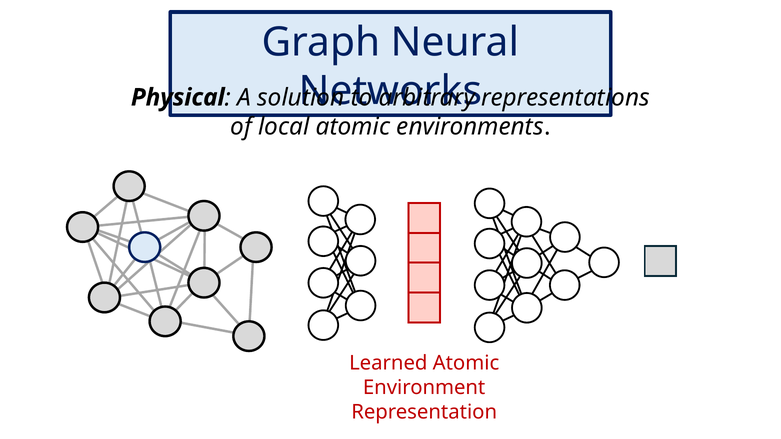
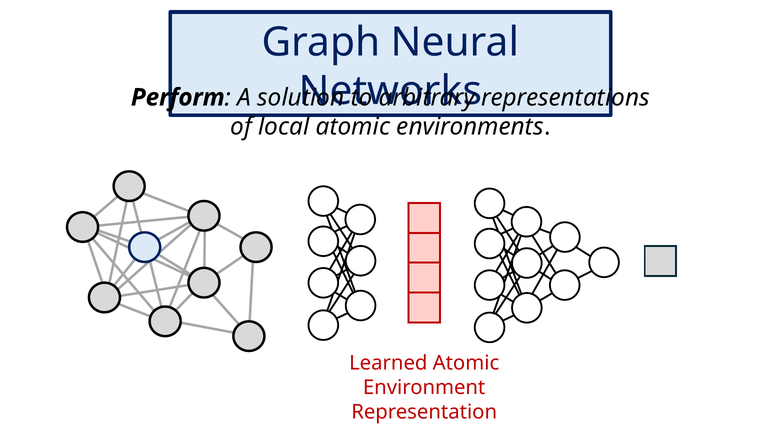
Physical: Physical -> Perform
